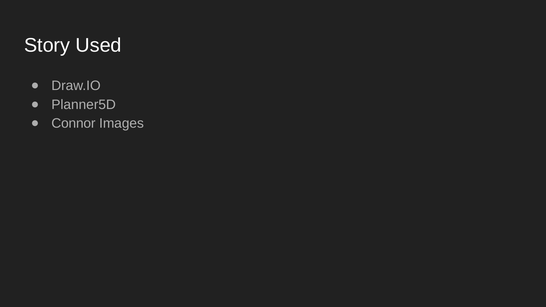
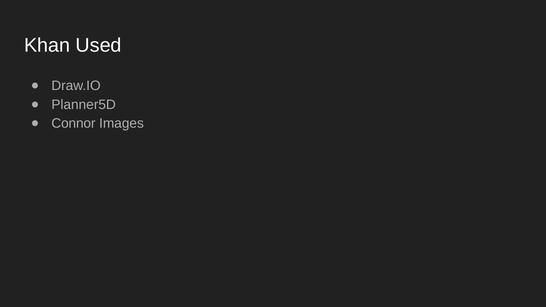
Story: Story -> Khan
